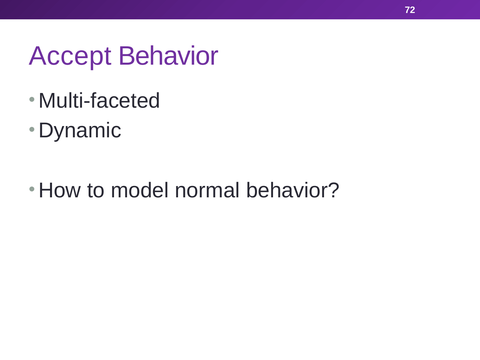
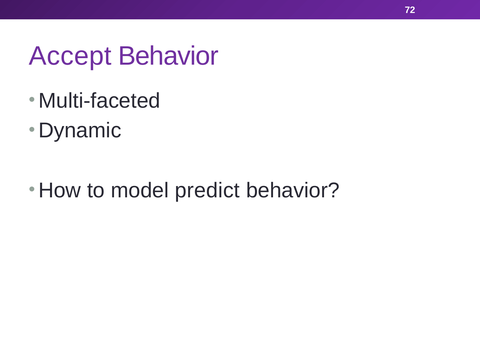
normal: normal -> predict
